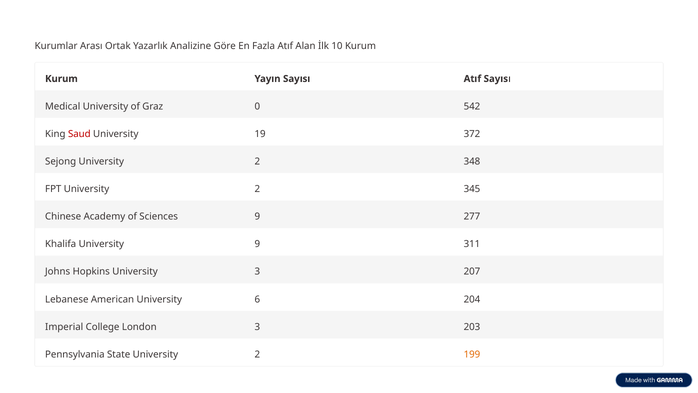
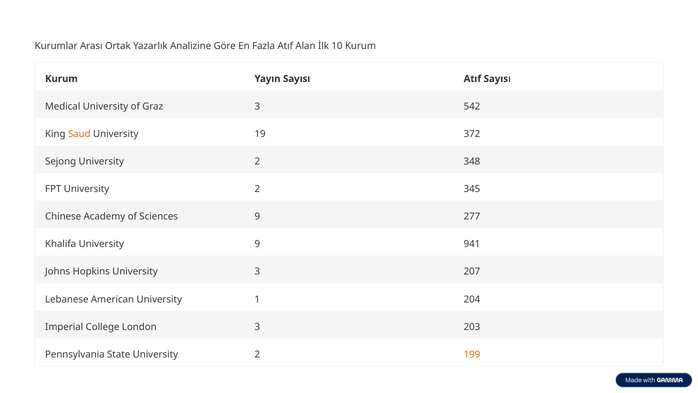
Graz 0: 0 -> 3
Saud colour: red -> orange
311: 311 -> 941
6: 6 -> 1
